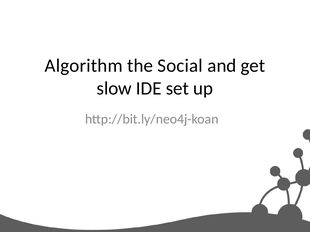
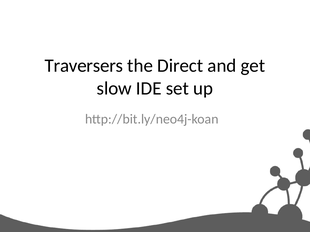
Algorithm: Algorithm -> Traversers
Social: Social -> Direct
